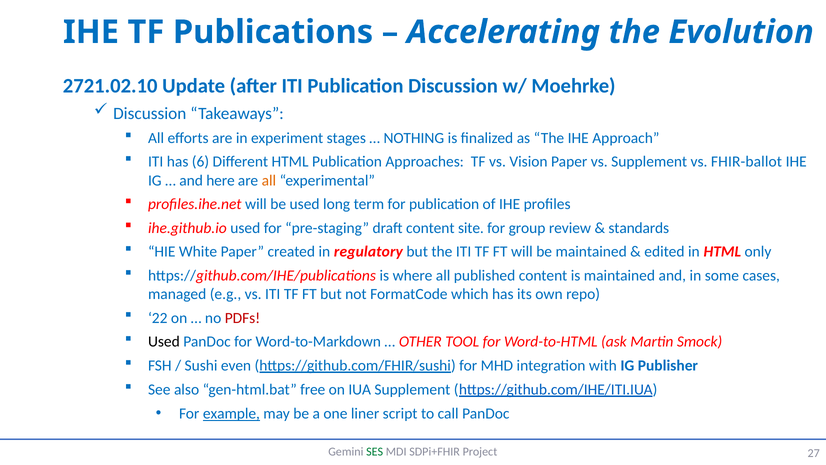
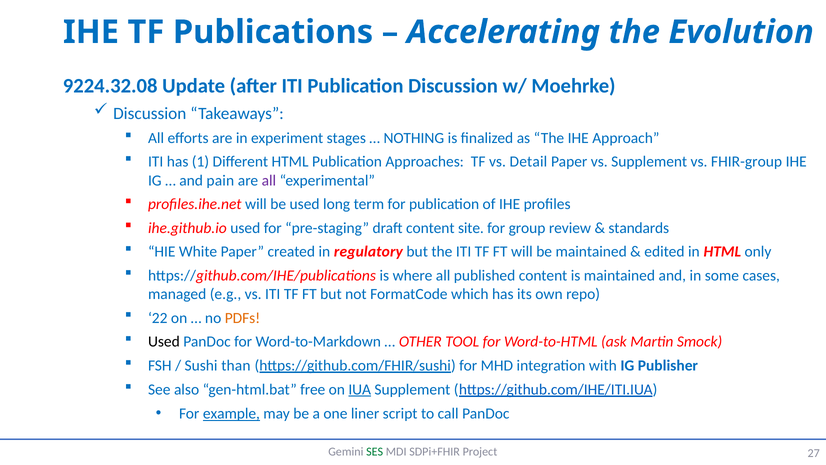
2721.02.10: 2721.02.10 -> 9224.32.08
6: 6 -> 1
Vision: Vision -> Detail
FHIR-ballot: FHIR-ballot -> FHIR-group
here: here -> pain
all at (269, 180) colour: orange -> purple
PDFs colour: red -> orange
even: even -> than
IUA underline: none -> present
